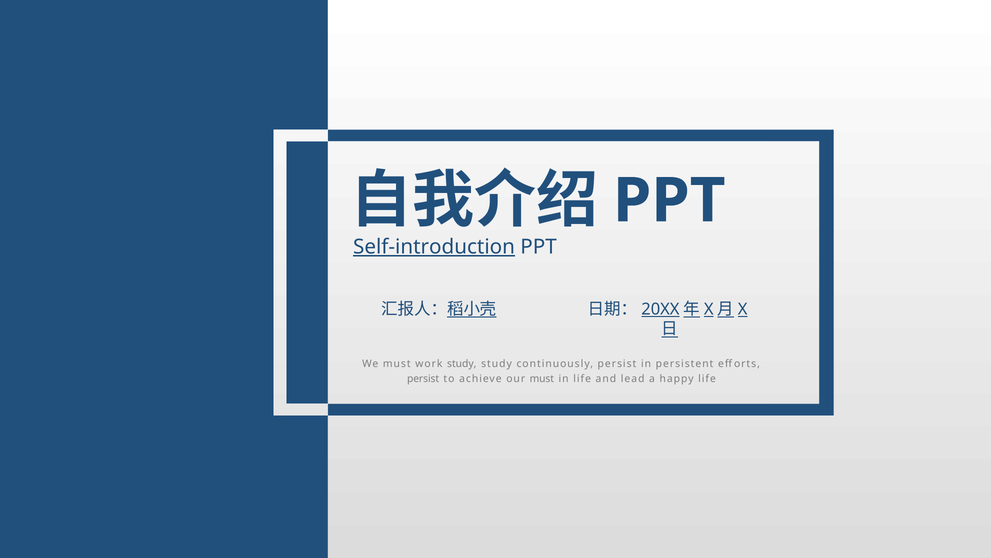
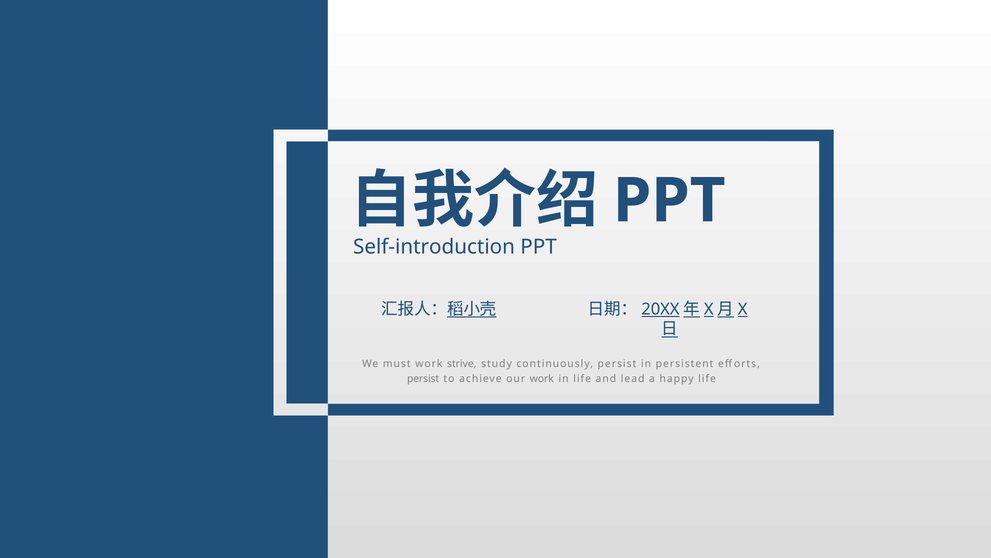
Self-introduction underline: present -> none
work study: study -> strive
our must: must -> work
